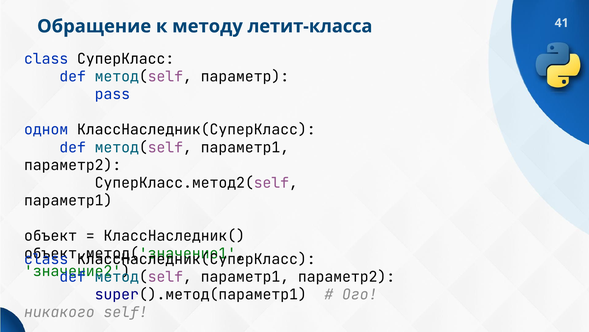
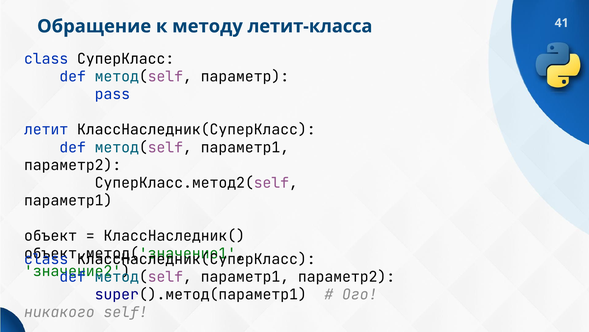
одном: одном -> летит
